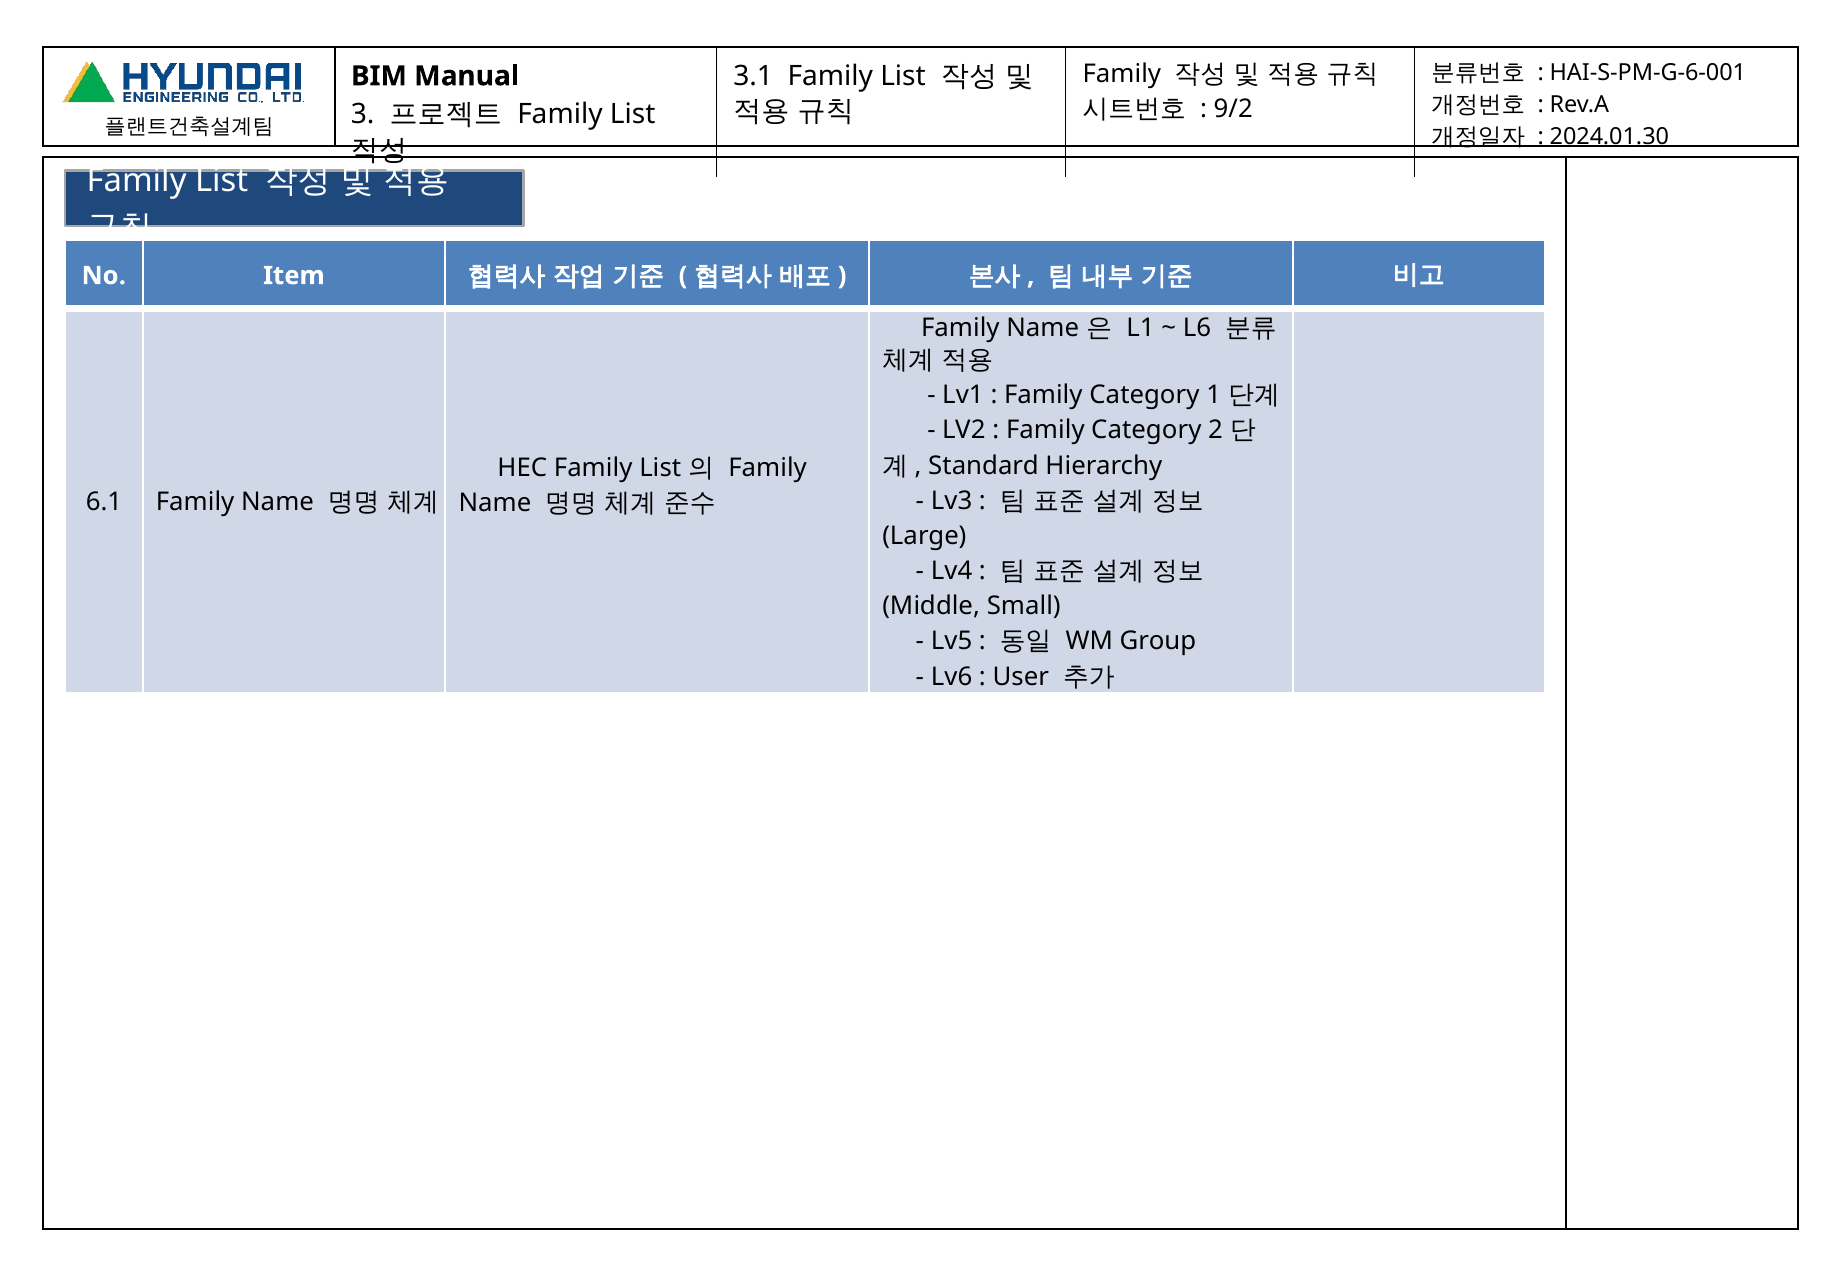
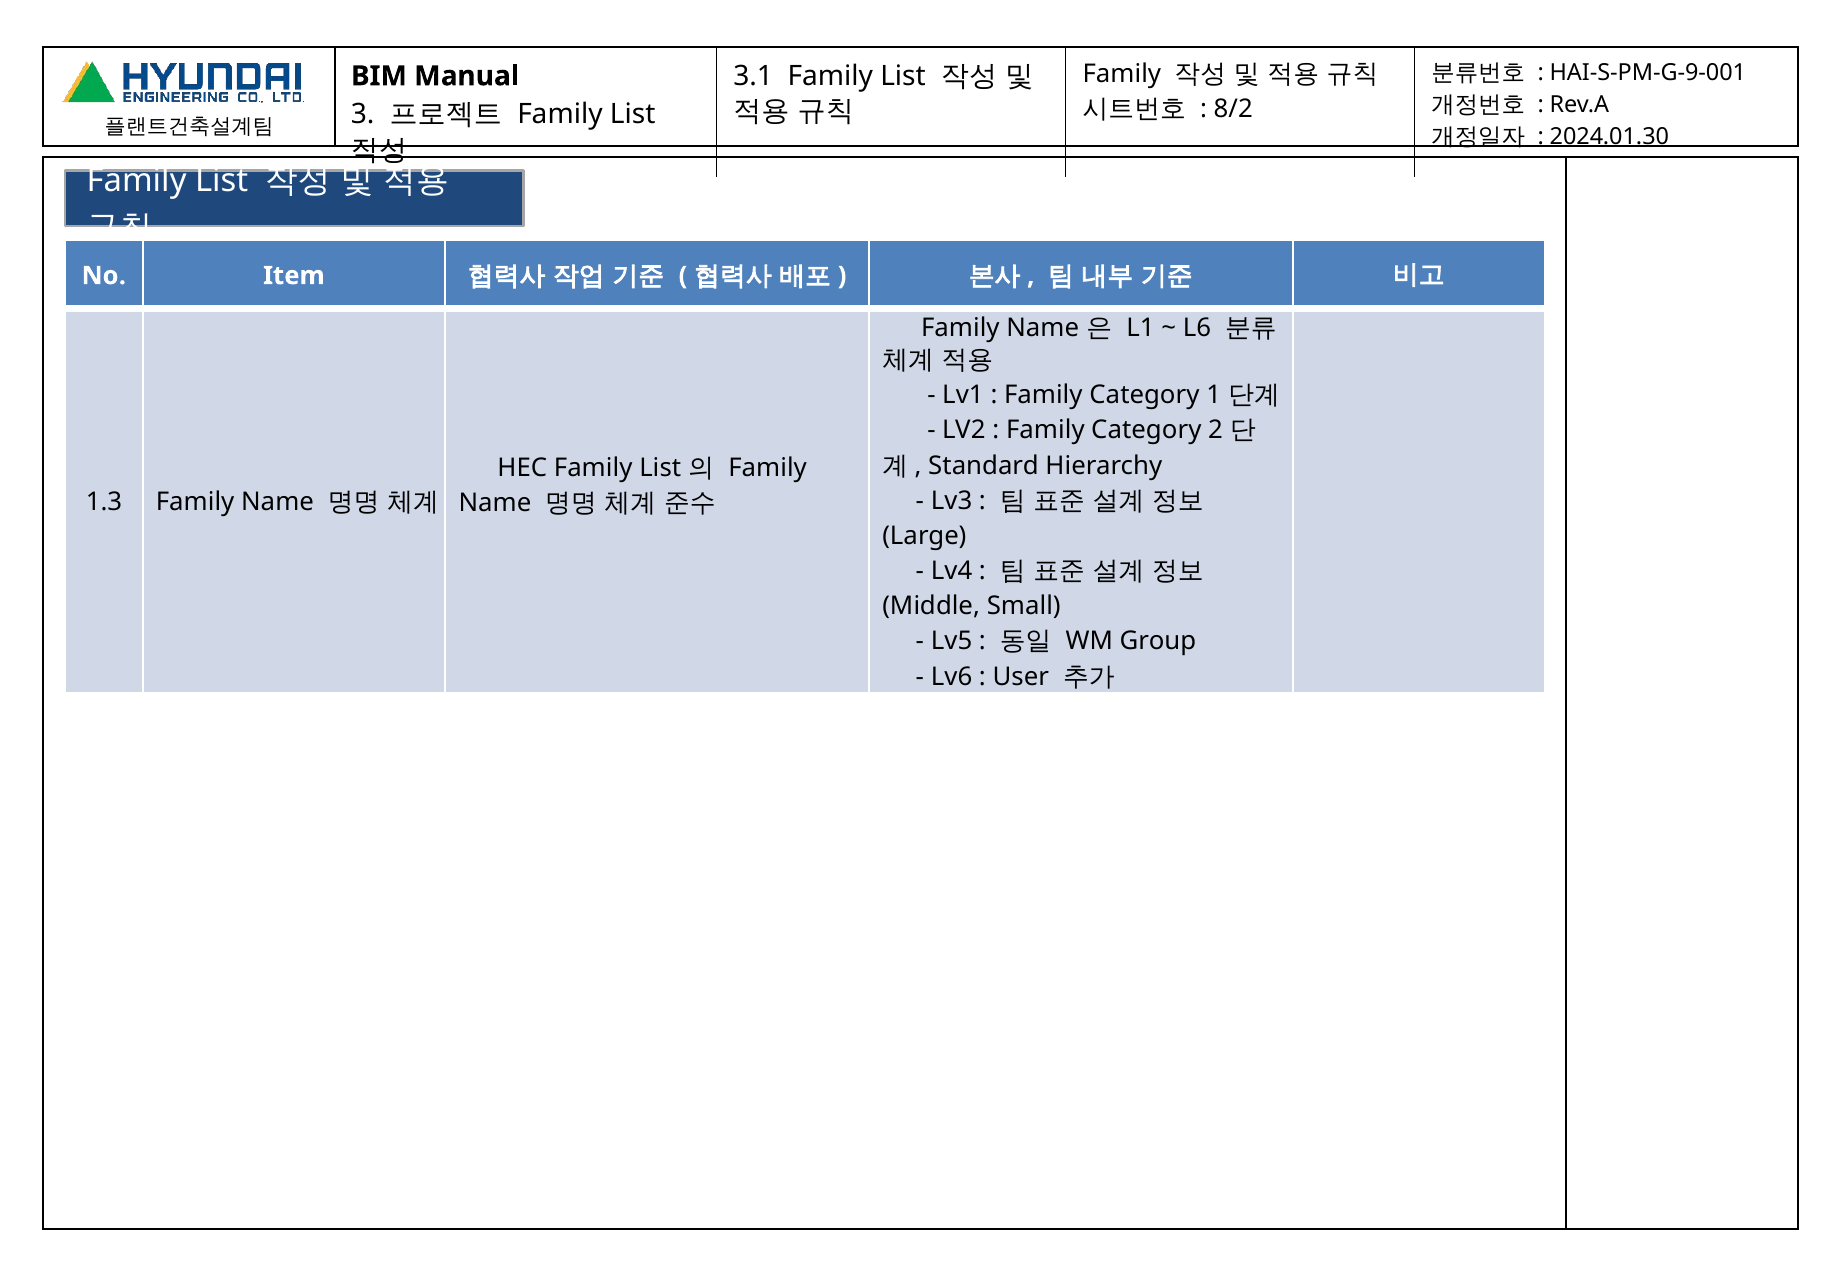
HAI-S-PM-G-6-001: HAI-S-PM-G-6-001 -> HAI-S-PM-G-9-001
9/2: 9/2 -> 8/2
6.1: 6.1 -> 1.3
